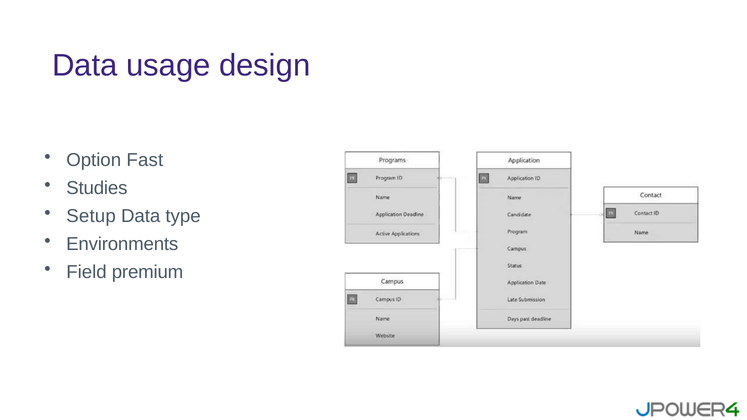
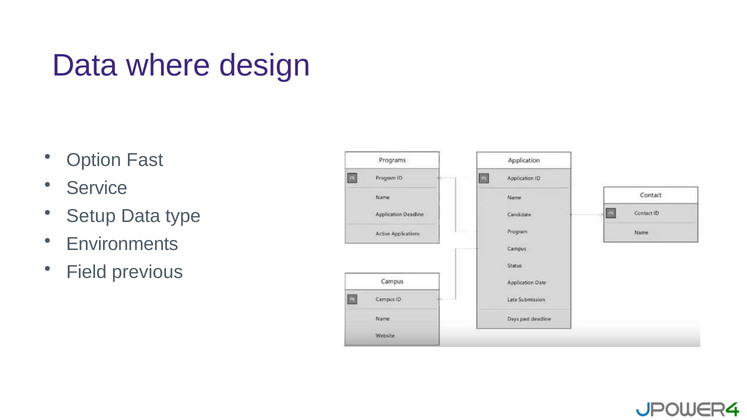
usage: usage -> where
Studies: Studies -> Service
premium: premium -> previous
